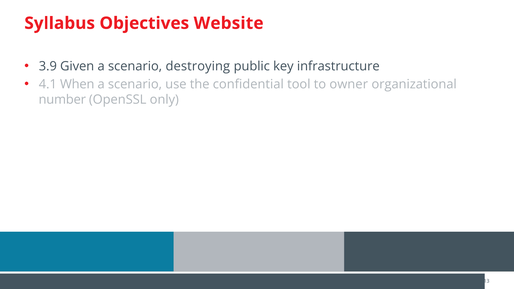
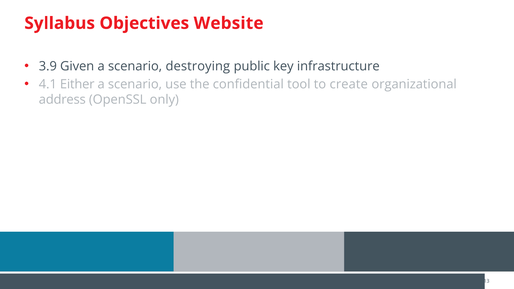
When: When -> Either
owner: owner -> create
number: number -> address
